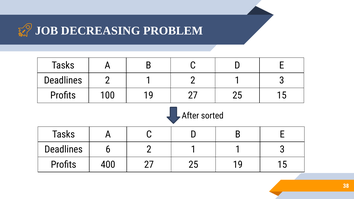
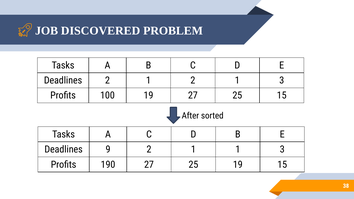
DECREASING: DECREASING -> DISCOVERED
6: 6 -> 9
400: 400 -> 190
